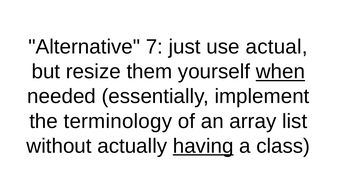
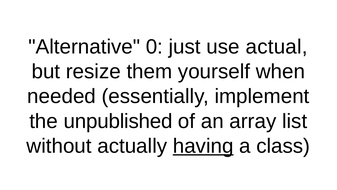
7: 7 -> 0
when underline: present -> none
terminology: terminology -> unpublished
